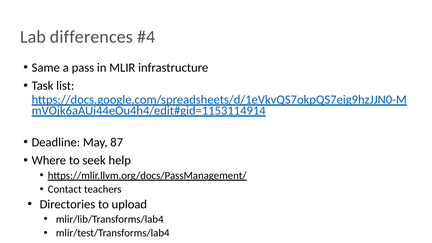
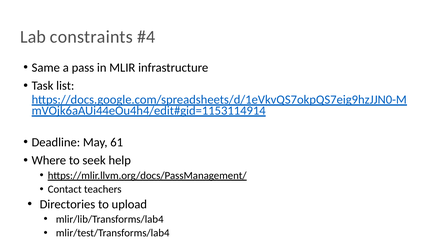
differences: differences -> constraints
87: 87 -> 61
